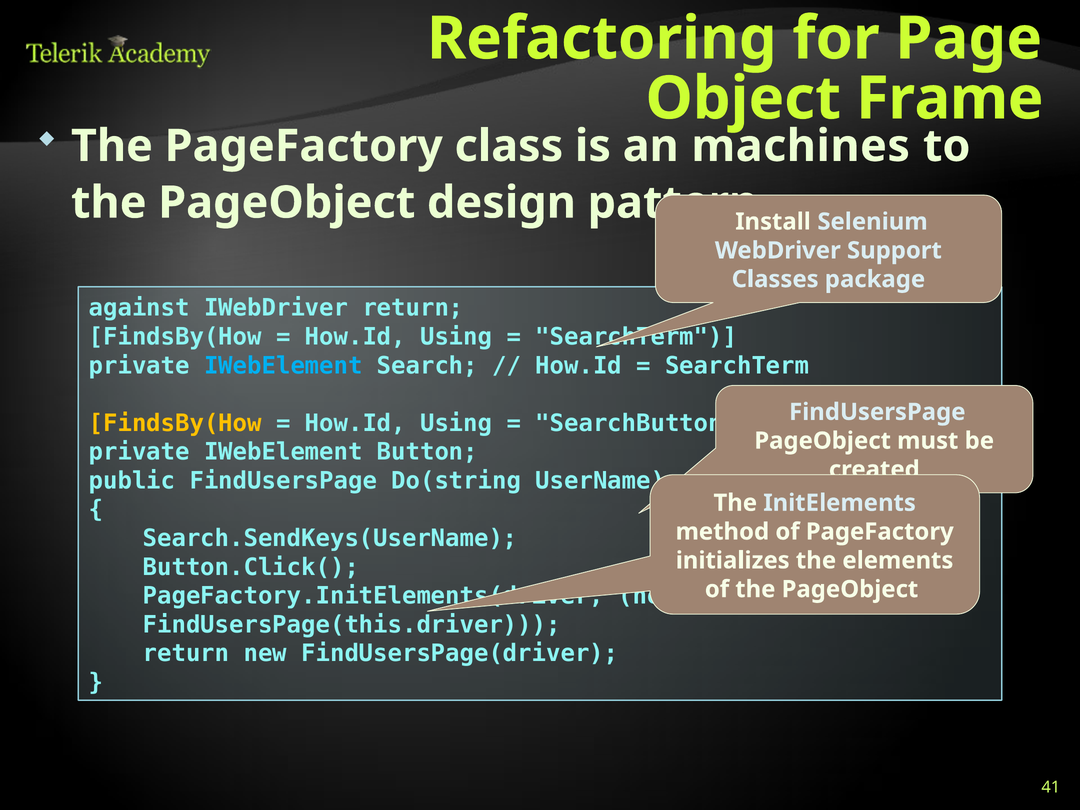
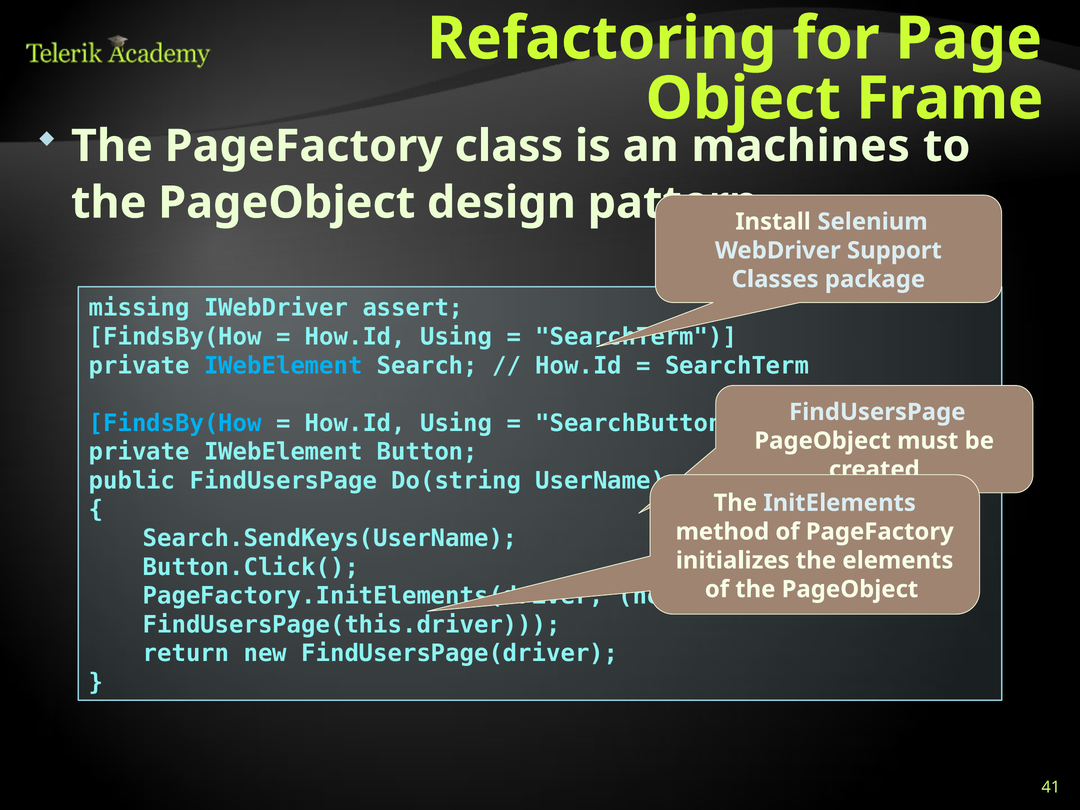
against: against -> missing
IWebDriver return: return -> assert
FindsBy(How at (175, 423) colour: yellow -> light blue
